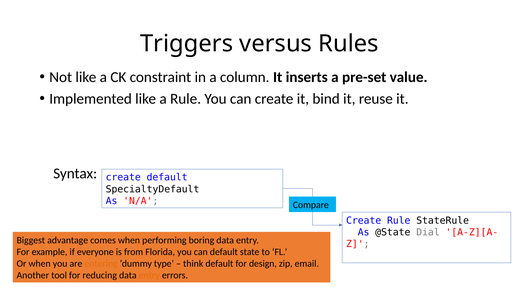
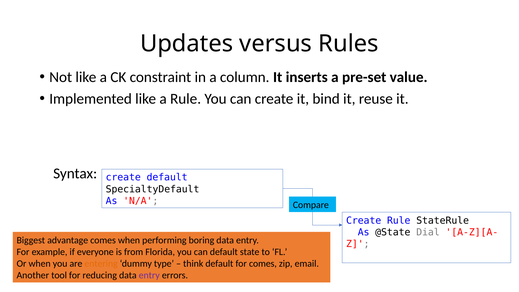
Triggers: Triggers -> Updates
for design: design -> comes
entry at (149, 275) colour: orange -> purple
